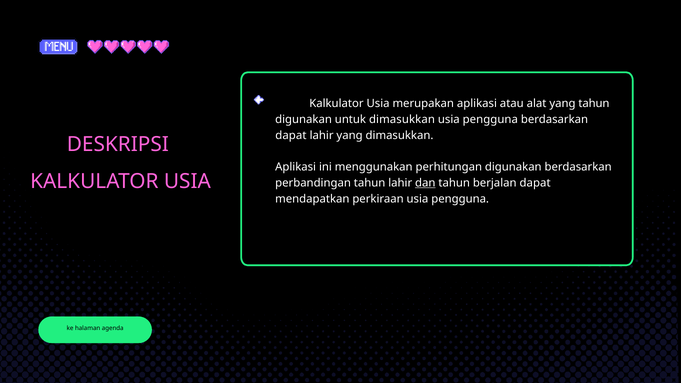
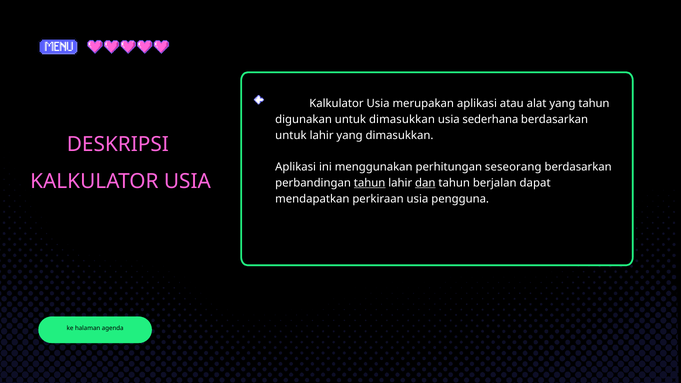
pengguna at (490, 119): pengguna -> sederhana
dapat at (291, 135): dapat -> untuk
perhitungan digunakan: digunakan -> seseorang
tahun at (370, 183) underline: none -> present
